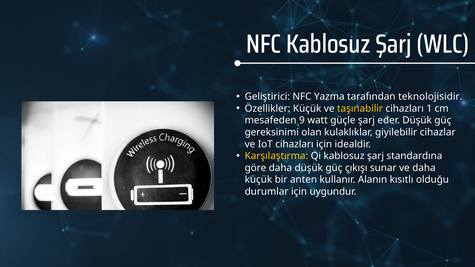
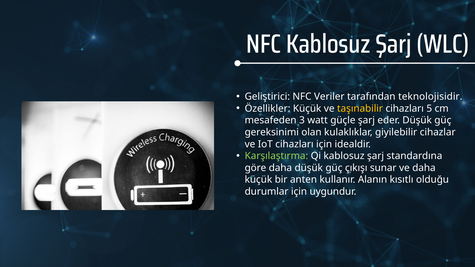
Yazma: Yazma -> Veriler
1: 1 -> 5
9: 9 -> 3
Karşılaştırma colour: yellow -> light green
